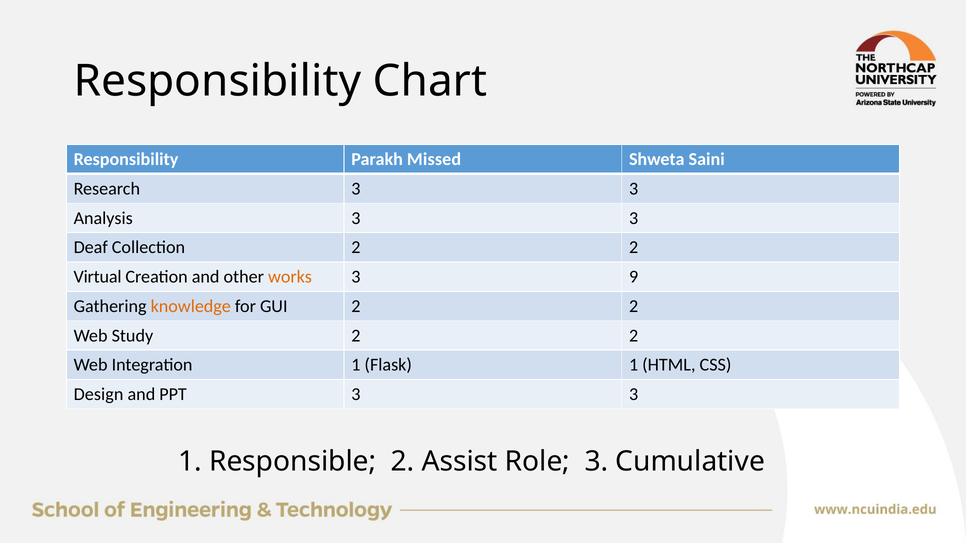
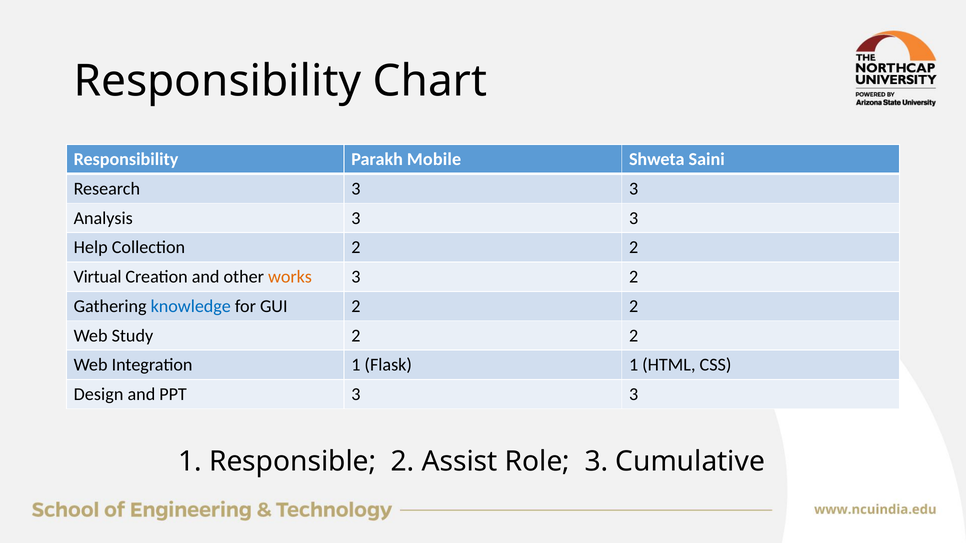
Missed: Missed -> Mobile
Deaf: Deaf -> Help
3 9: 9 -> 2
knowledge colour: orange -> blue
